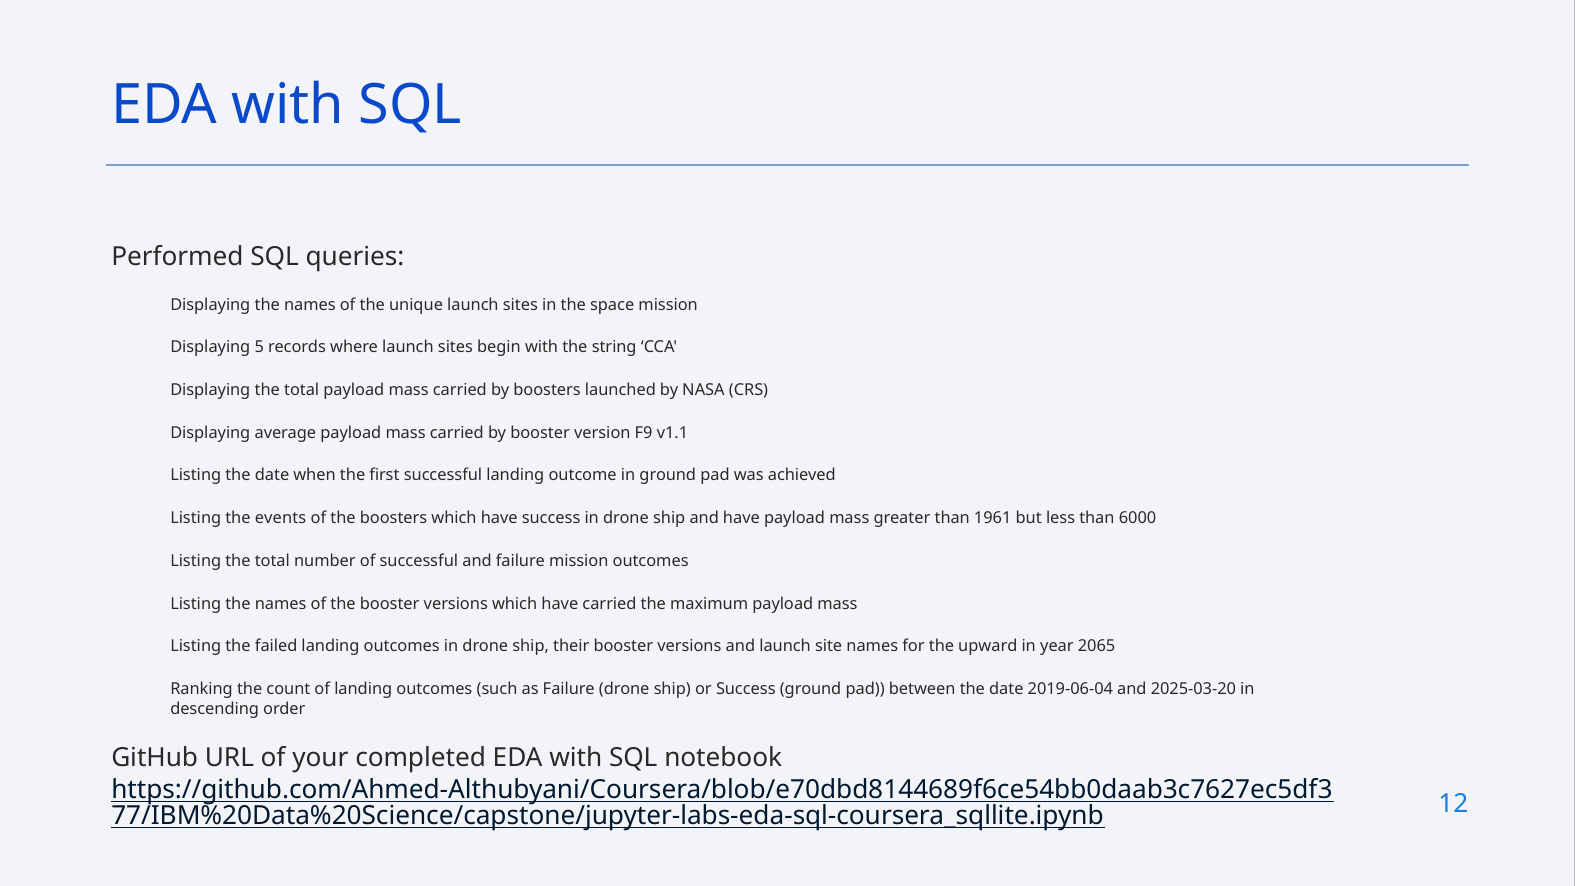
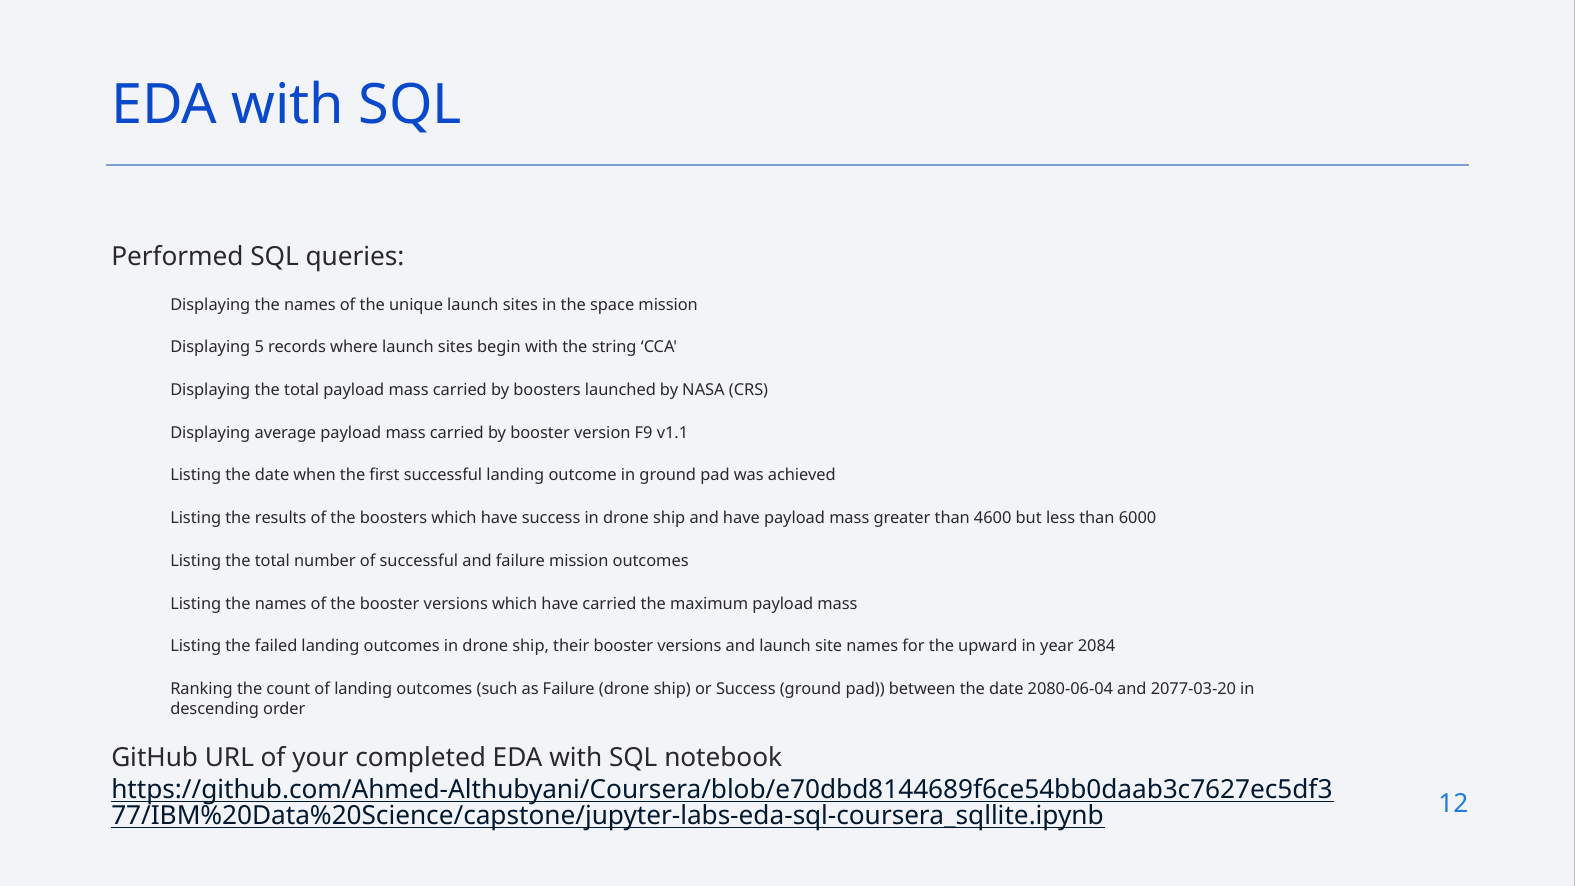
events: events -> results
1961: 1961 -> 4600
2065: 2065 -> 2084
2019-06-04: 2019-06-04 -> 2080-06-04
2025-03-20: 2025-03-20 -> 2077-03-20
